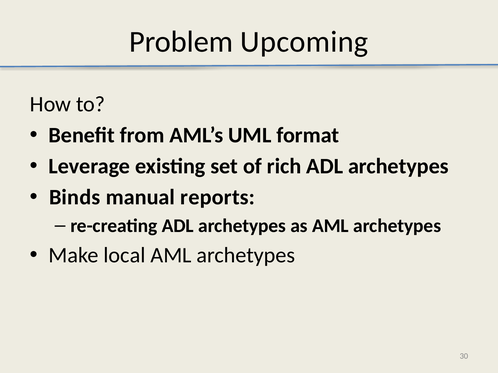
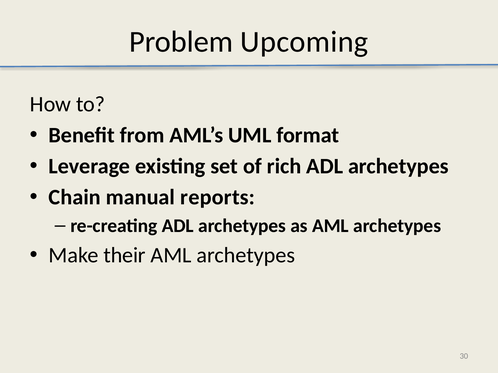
Binds: Binds -> Chain
local: local -> their
